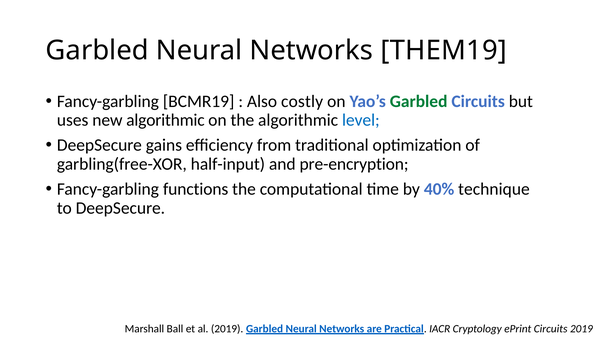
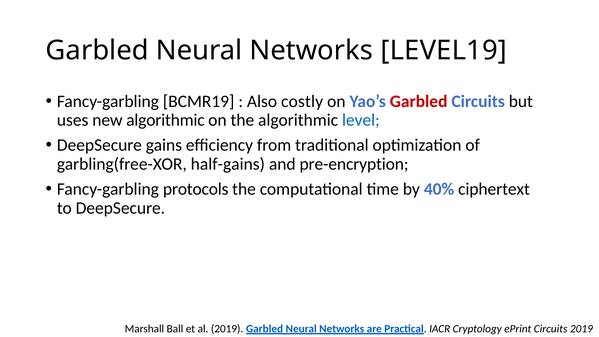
THEM19: THEM19 -> LEVEL19
Garbled at (419, 101) colour: green -> red
half-input: half-input -> half-gains
functions: functions -> protocols
technique: technique -> ciphertext
